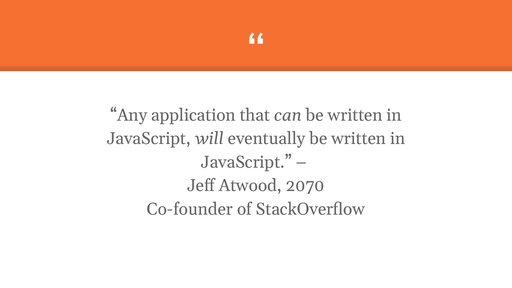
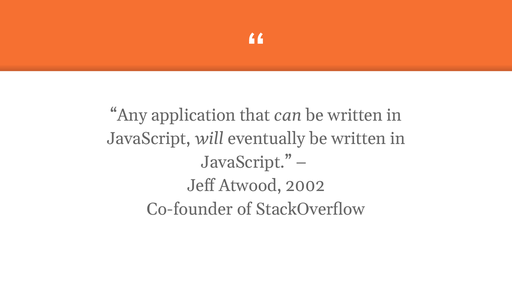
2070: 2070 -> 2002
